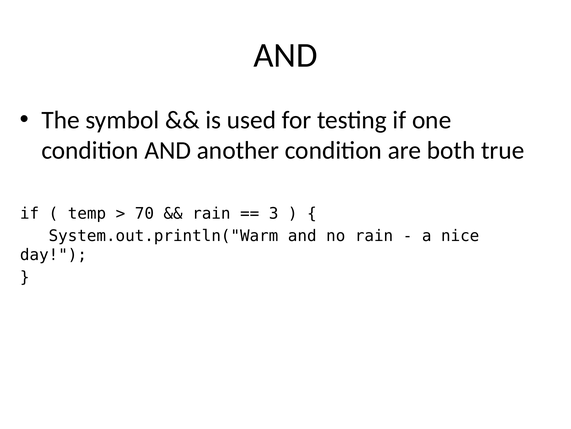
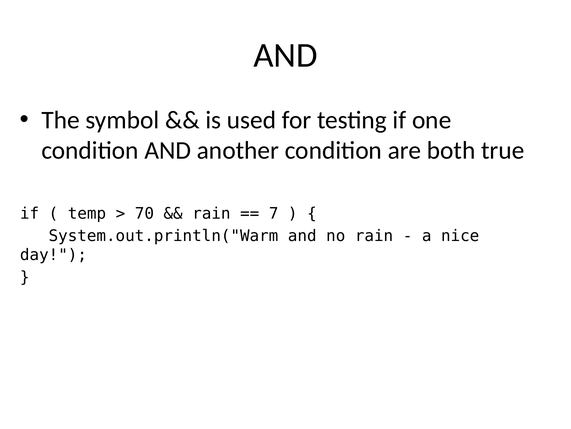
3: 3 -> 7
